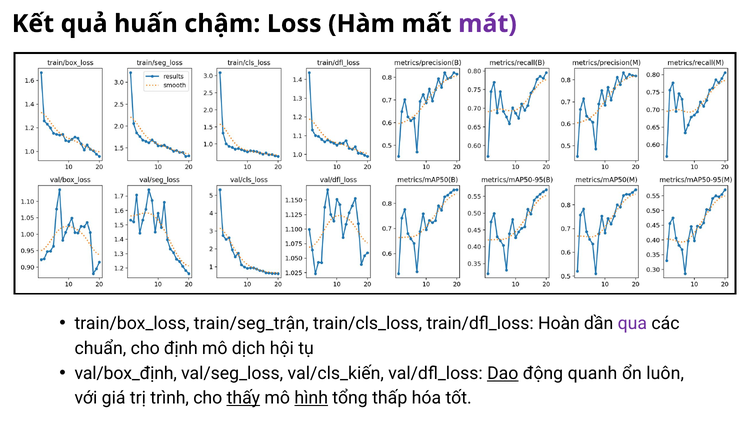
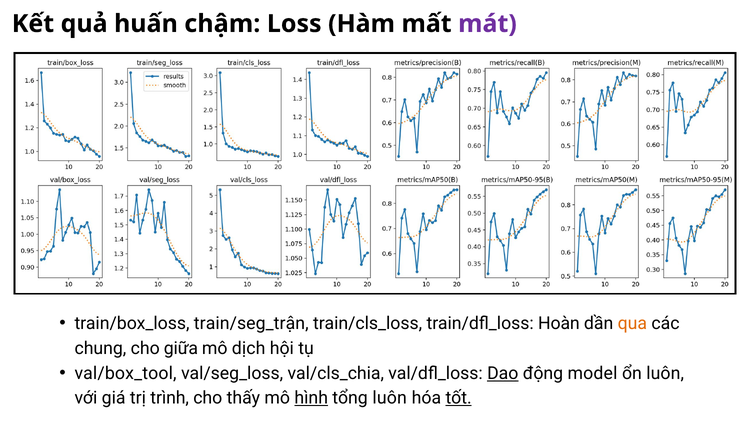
qua colour: purple -> orange
chuẩn: chuẩn -> chung
định: định -> giữa
val/box_định: val/box_định -> val/box_tool
val/cls_kiến: val/cls_kiến -> val/cls_chia
quanh: quanh -> model
thấy underline: present -> none
tổng thấp: thấp -> luôn
tốt underline: none -> present
